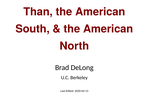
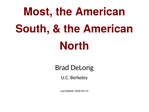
Than: Than -> Most
